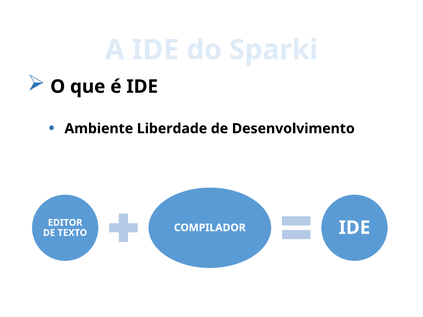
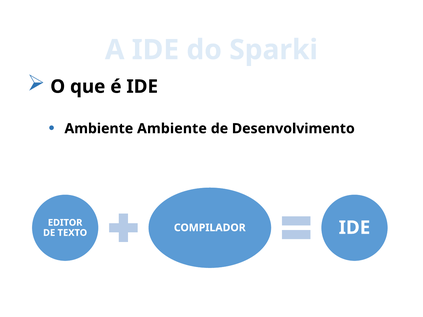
Ambiente Liberdade: Liberdade -> Ambiente
